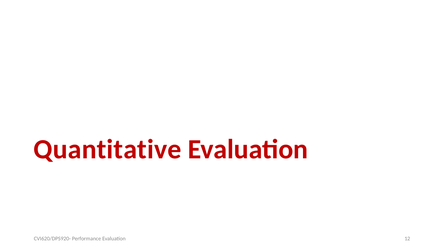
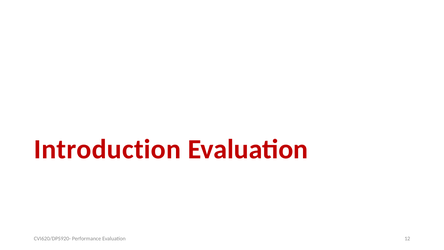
Quantitative: Quantitative -> Introduction
